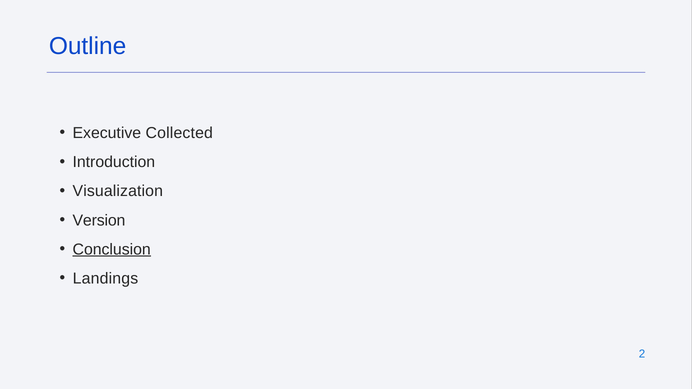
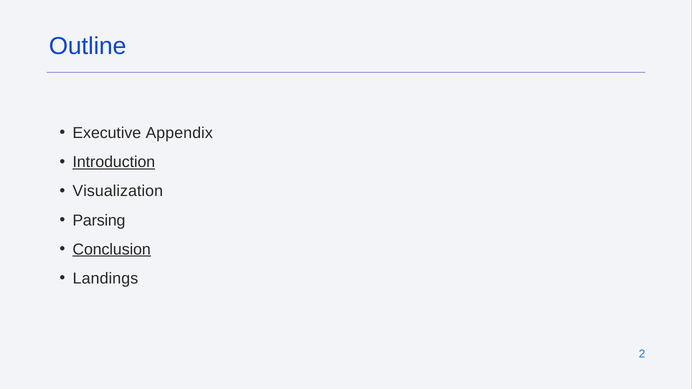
Collected: Collected -> Appendix
Introduction underline: none -> present
Version: Version -> Parsing
